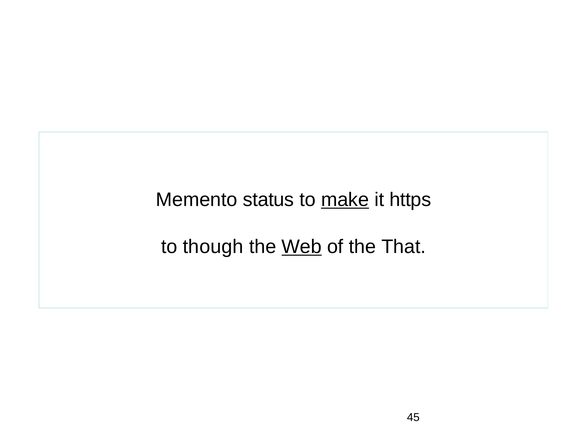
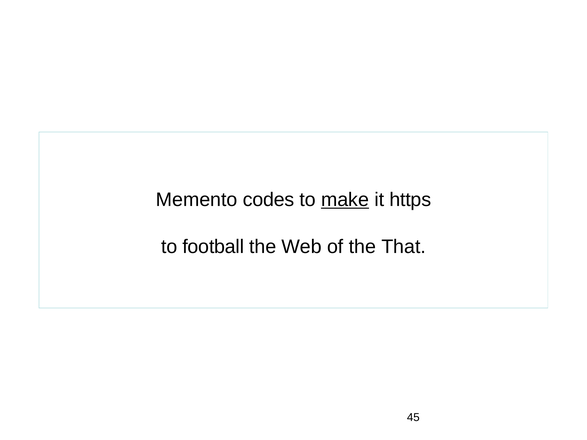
status: status -> codes
though: though -> football
Web underline: present -> none
